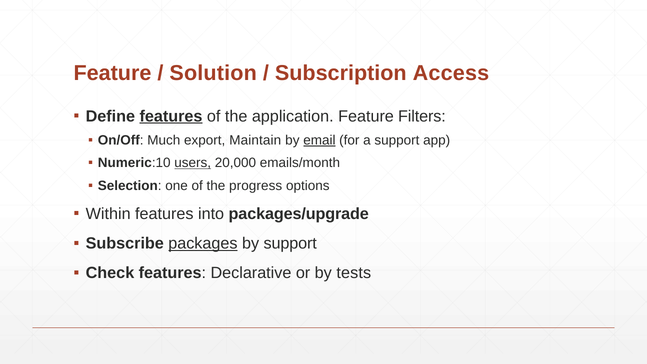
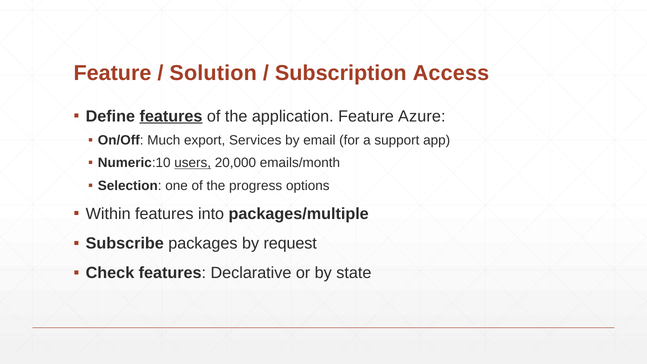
Filters: Filters -> Azure
Maintain: Maintain -> Services
email underline: present -> none
packages/upgrade: packages/upgrade -> packages/multiple
packages underline: present -> none
by support: support -> request
tests: tests -> state
